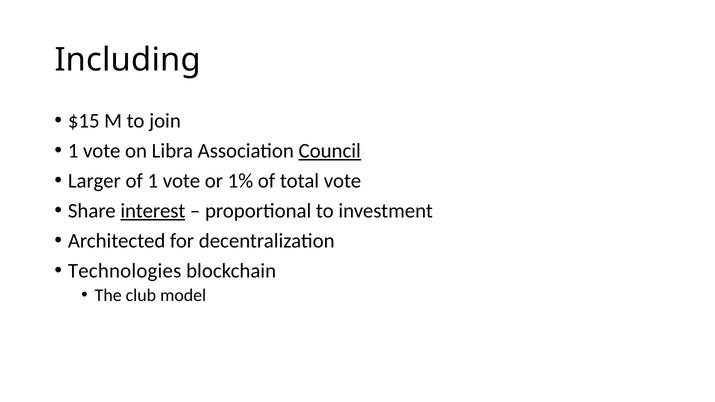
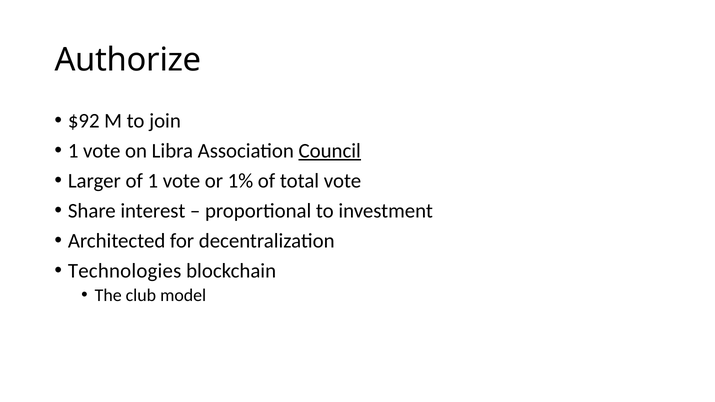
Including: Including -> Authorize
$15: $15 -> $92
interest underline: present -> none
